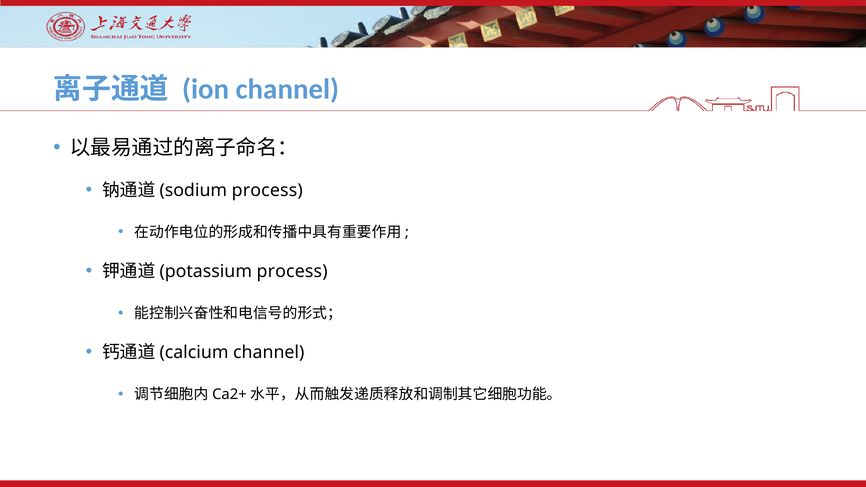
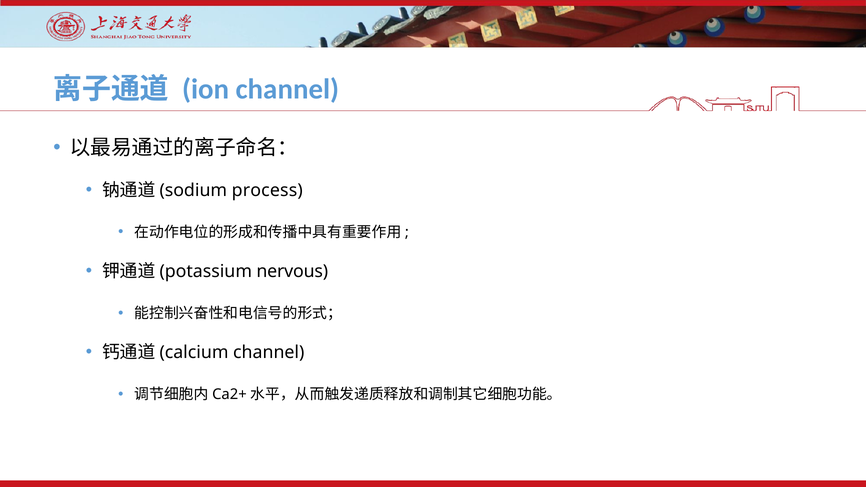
process at (292, 271): process -> nervous
